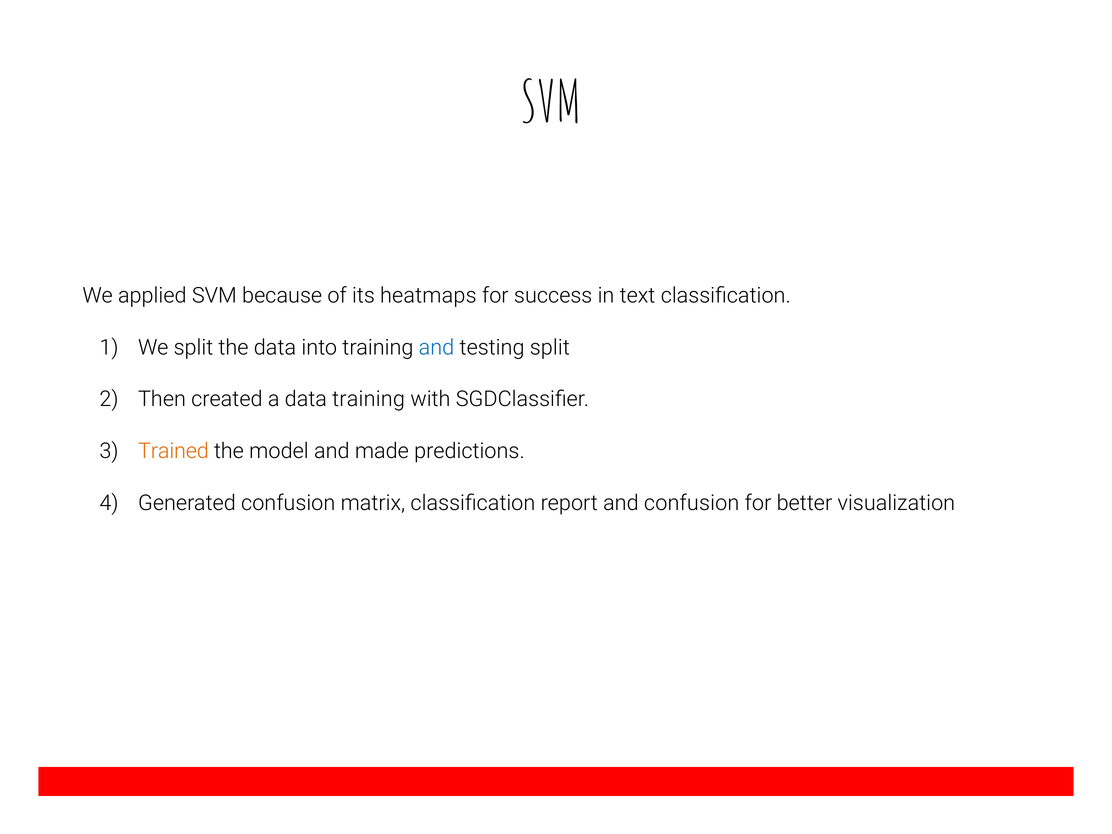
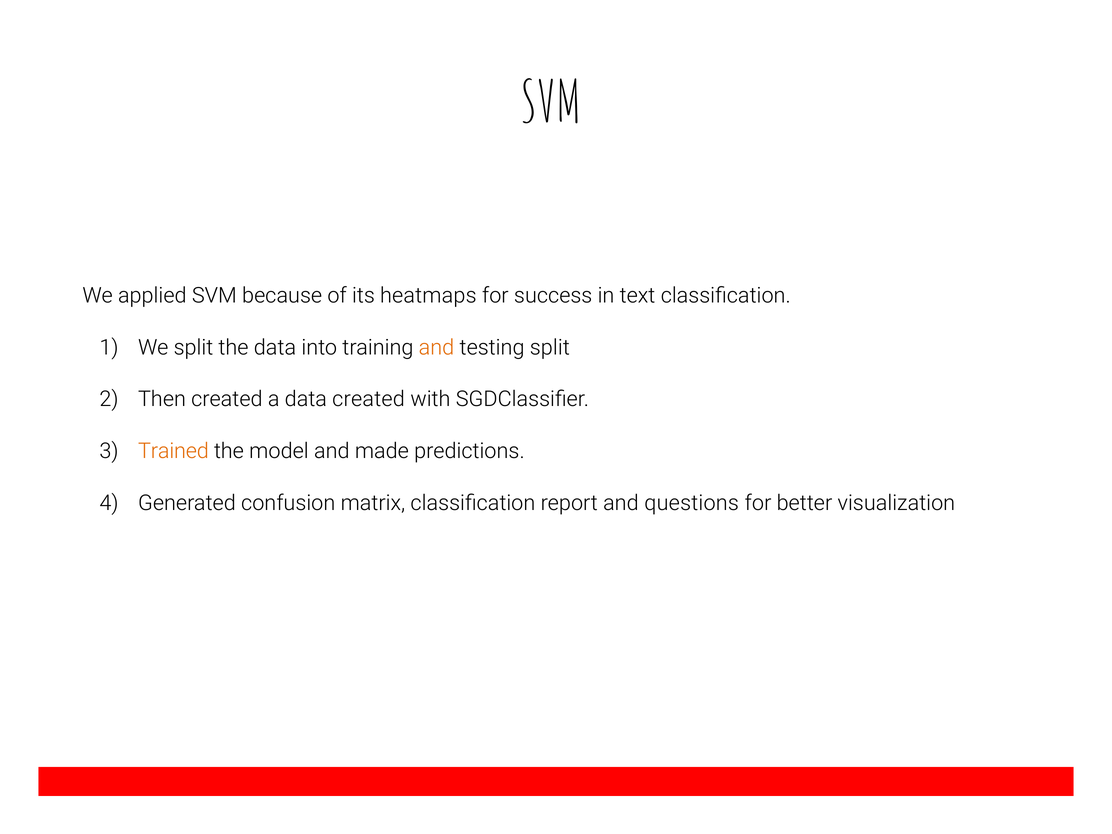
and at (436, 347) colour: blue -> orange
data training: training -> created
and confusion: confusion -> questions
